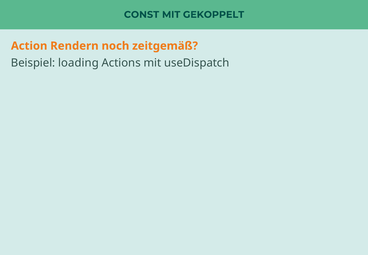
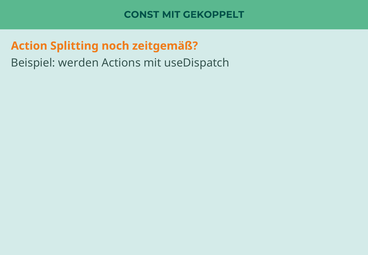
Rendern: Rendern -> Splitting
loading: loading -> werden
